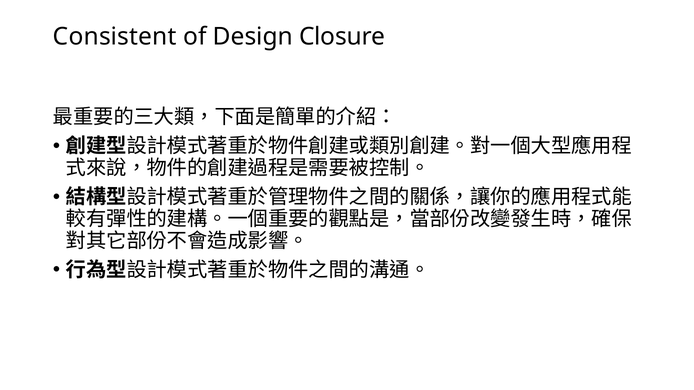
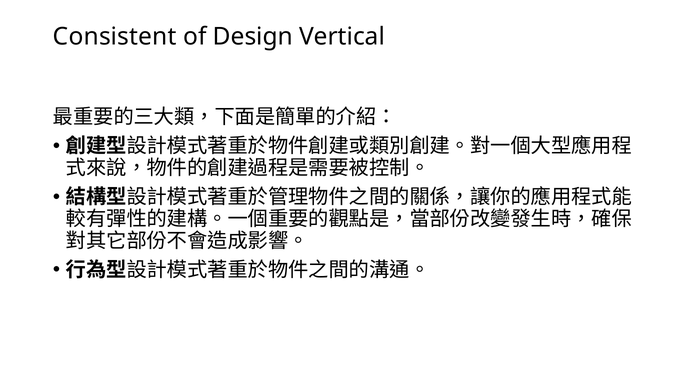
Closure: Closure -> Vertical
